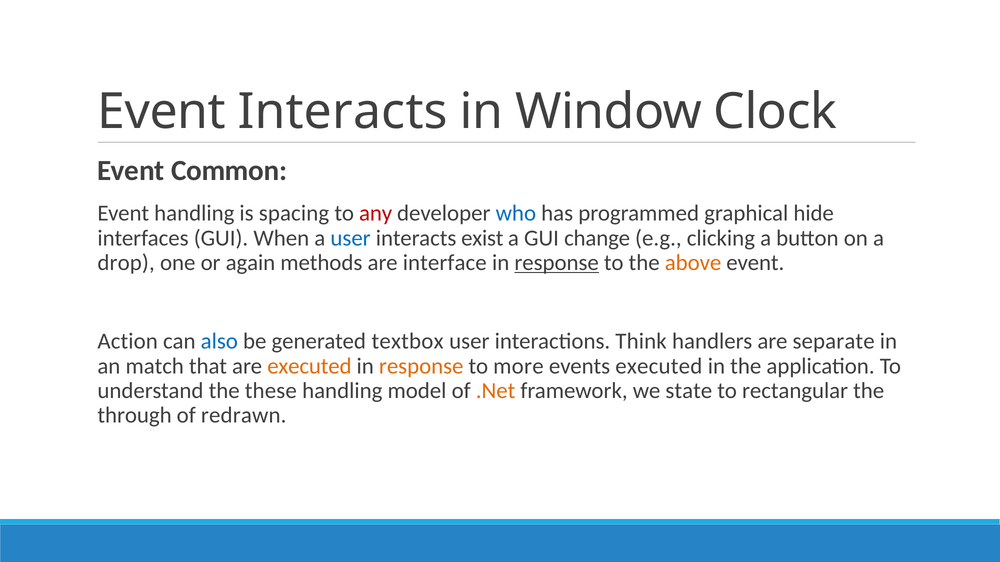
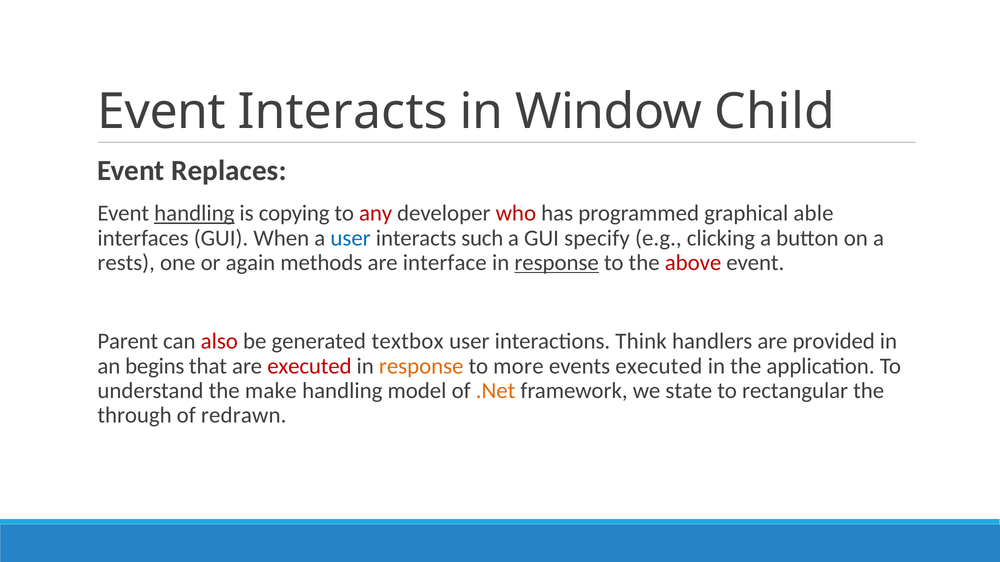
Clock: Clock -> Child
Common: Common -> Replaces
handling at (194, 213) underline: none -> present
spacing: spacing -> copying
who colour: blue -> red
hide: hide -> able
exist: exist -> such
change: change -> specify
drop: drop -> rests
above colour: orange -> red
Action: Action -> Parent
also colour: blue -> red
separate: separate -> provided
match: match -> begins
executed at (309, 366) colour: orange -> red
these: these -> make
